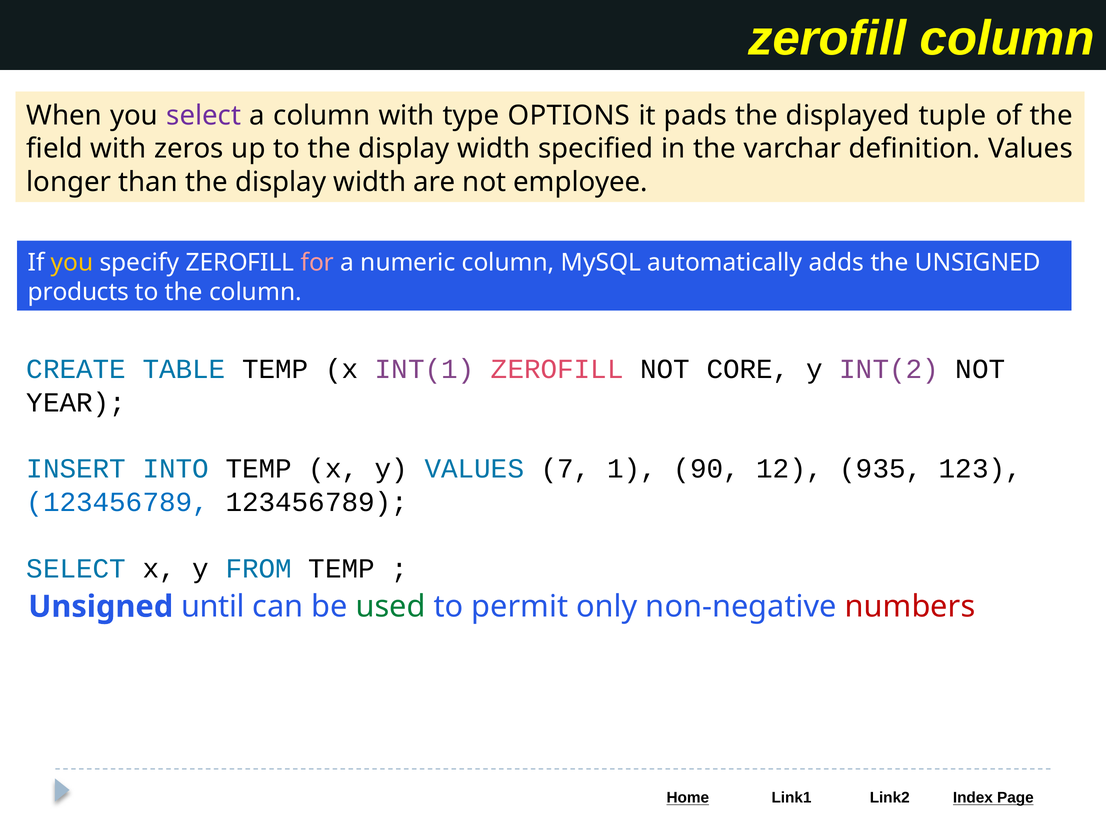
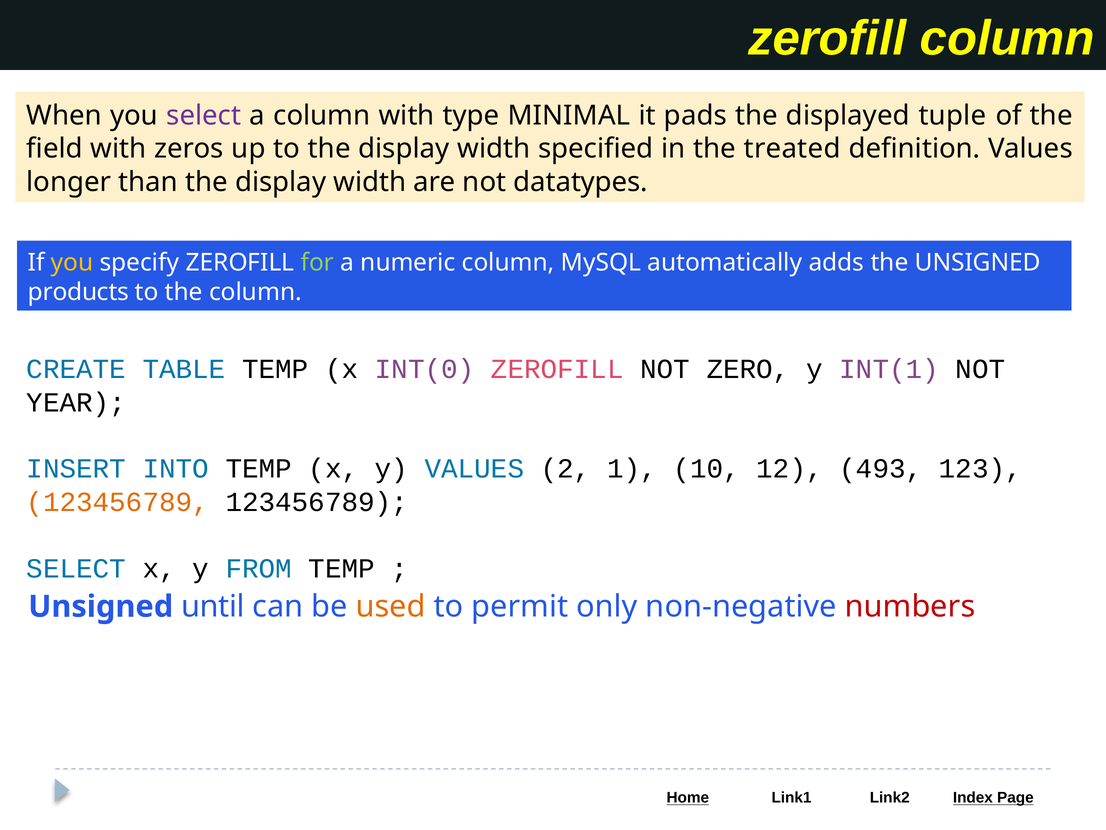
OPTIONS: OPTIONS -> MINIMAL
varchar: varchar -> treated
employee: employee -> datatypes
for colour: pink -> light green
INT(1: INT(1 -> INT(0
CORE: CORE -> ZERO
INT(2: INT(2 -> INT(1
7: 7 -> 2
90: 90 -> 10
935: 935 -> 493
123456789 at (118, 502) colour: blue -> orange
used colour: green -> orange
